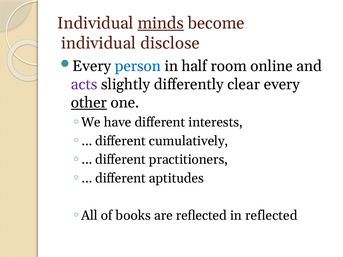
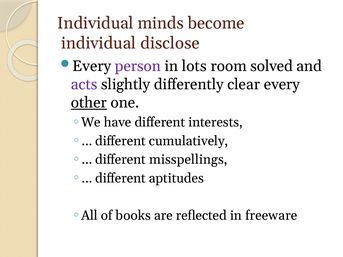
minds underline: present -> none
person colour: blue -> purple
half: half -> lots
online: online -> solved
practitioners: practitioners -> misspellings
in reflected: reflected -> freeware
